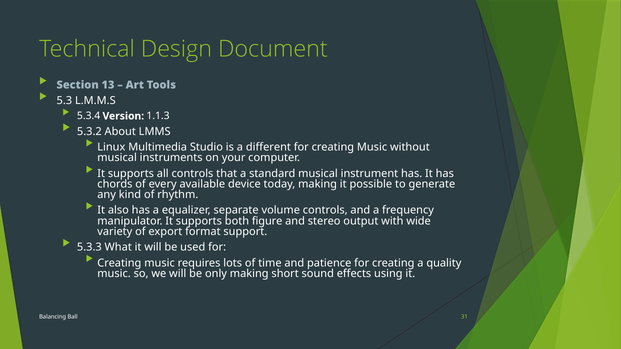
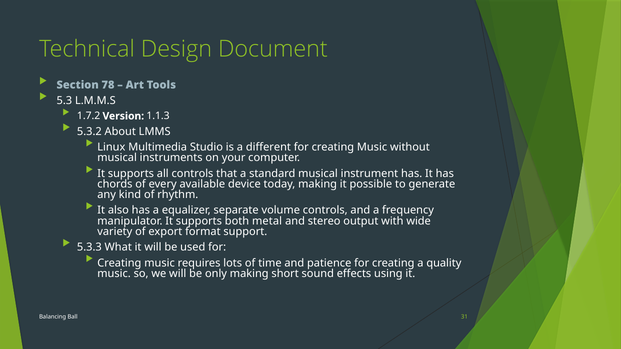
13: 13 -> 78
5.3.4: 5.3.4 -> 1.7.2
figure: figure -> metal
